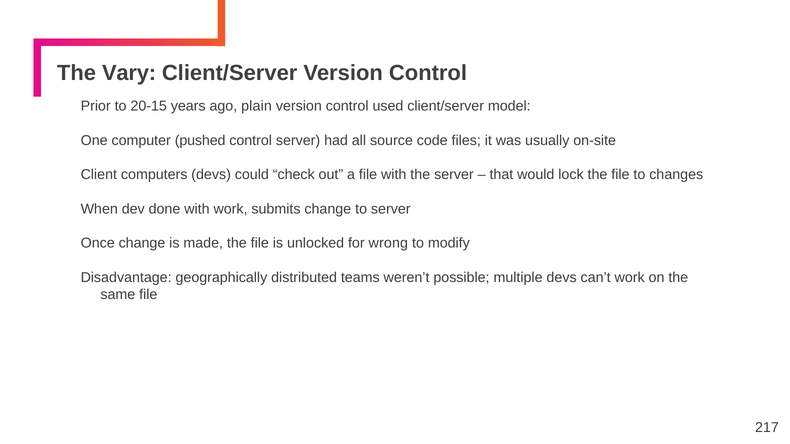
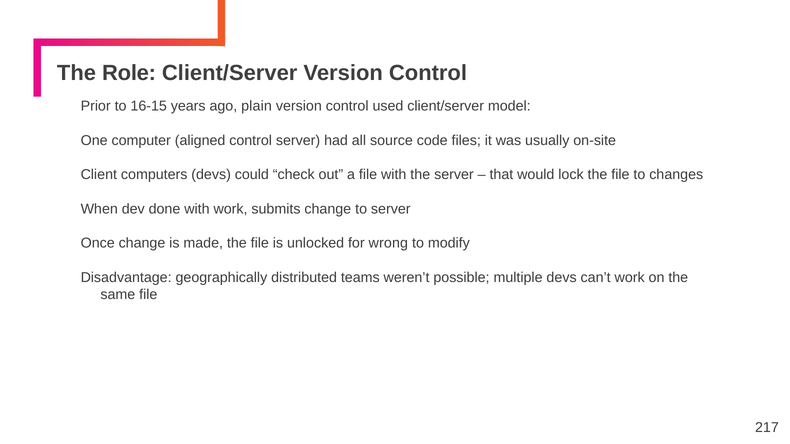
Vary: Vary -> Role
20-15: 20-15 -> 16-15
pushed: pushed -> aligned
